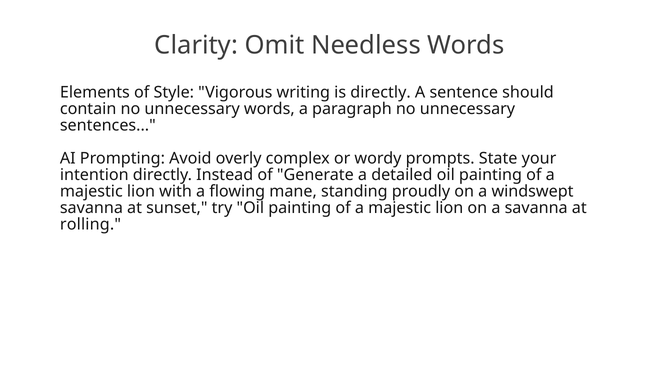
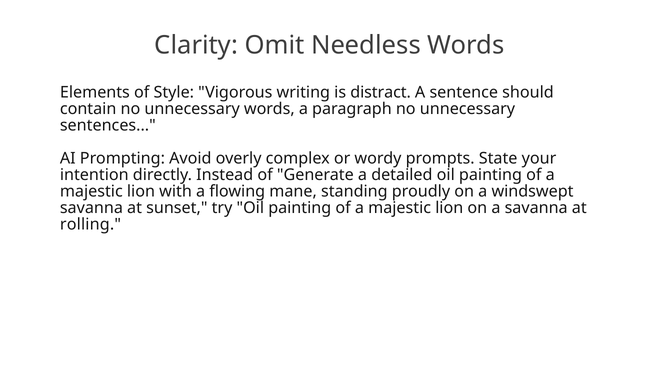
is directly: directly -> distract
